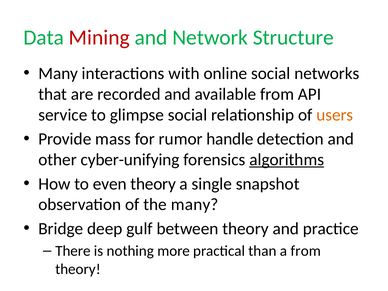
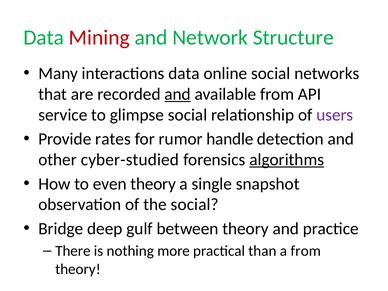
interactions with: with -> data
and at (178, 94) underline: none -> present
users colour: orange -> purple
mass: mass -> rates
cyber-unifying: cyber-unifying -> cyber-studied
the many: many -> social
